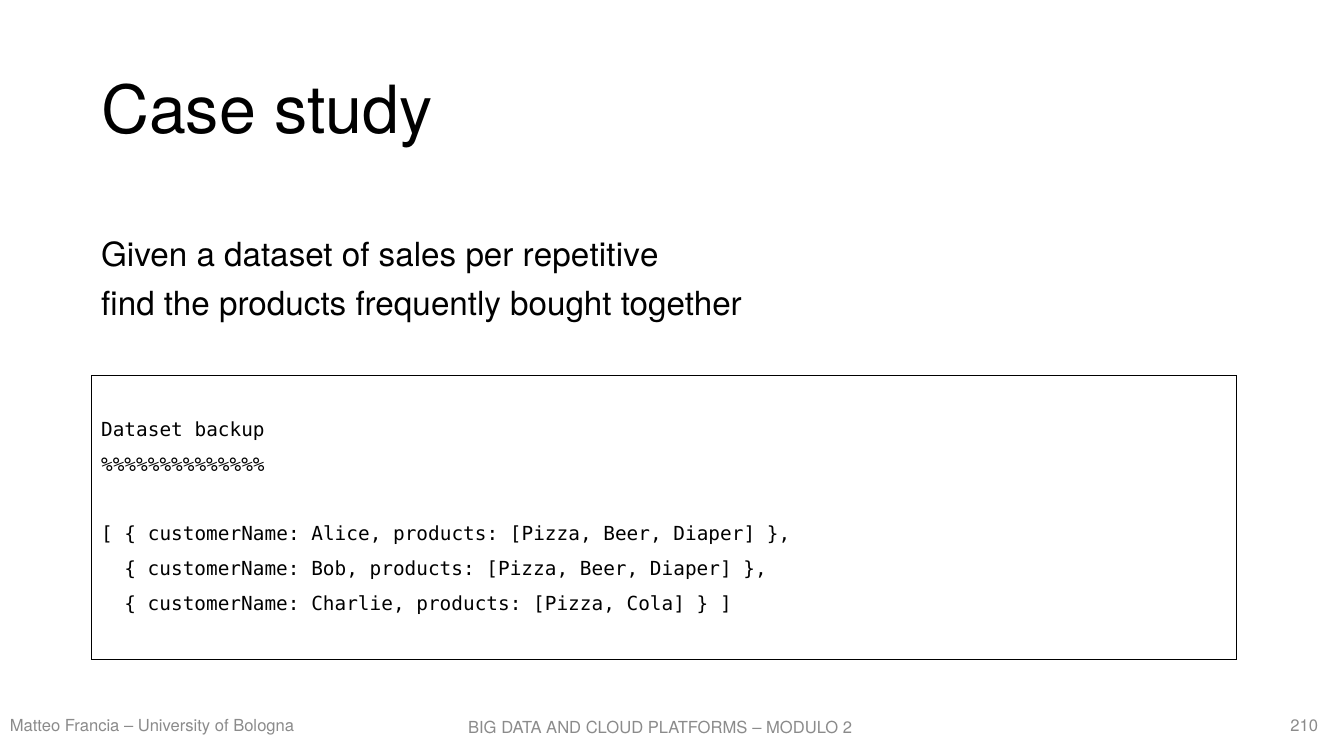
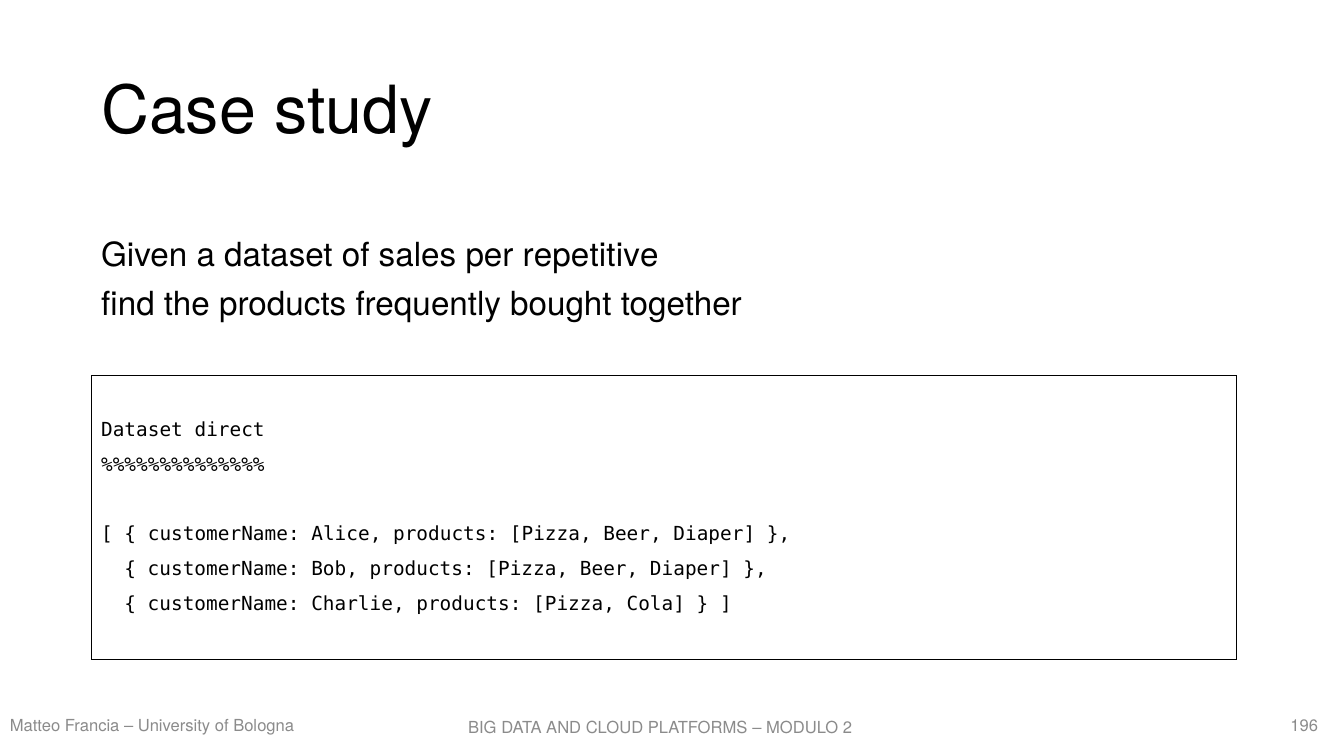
backup: backup -> direct
210: 210 -> 196
